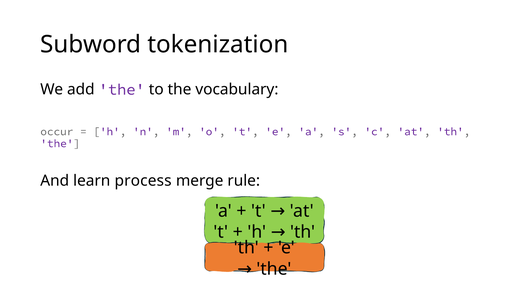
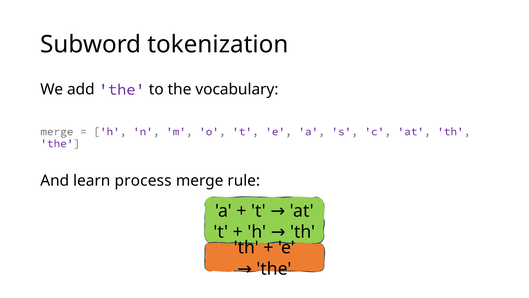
occur at (57, 131): occur -> merge
